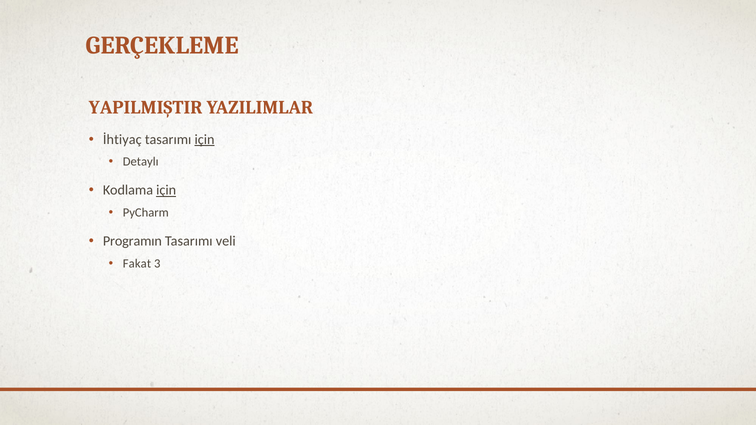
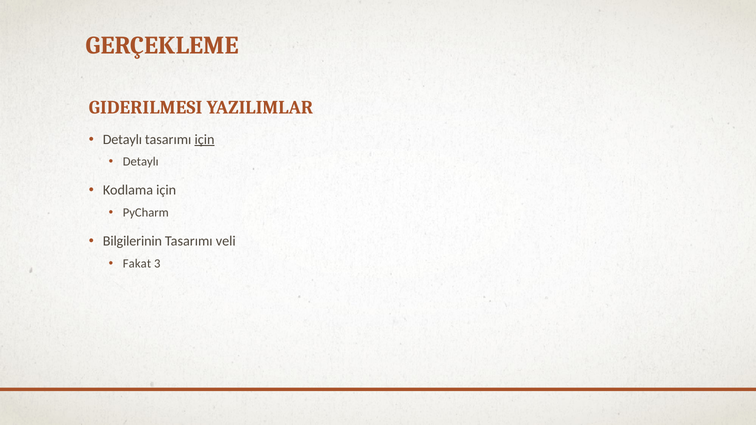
YAPILMIŞTIR: YAPILMIŞTIR -> GIDERILMESI
İhtiyaç at (122, 139): İhtiyaç -> Detaylı
için at (166, 190) underline: present -> none
Programın: Programın -> Bilgilerinin
